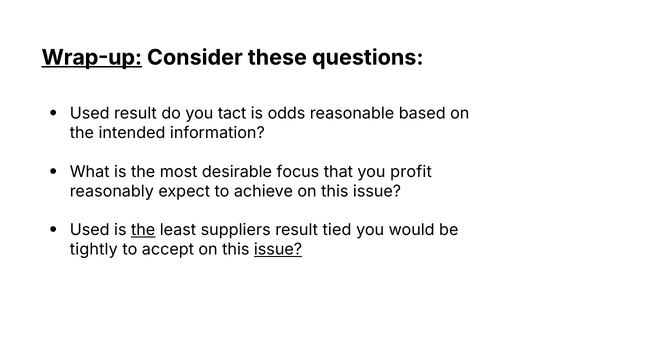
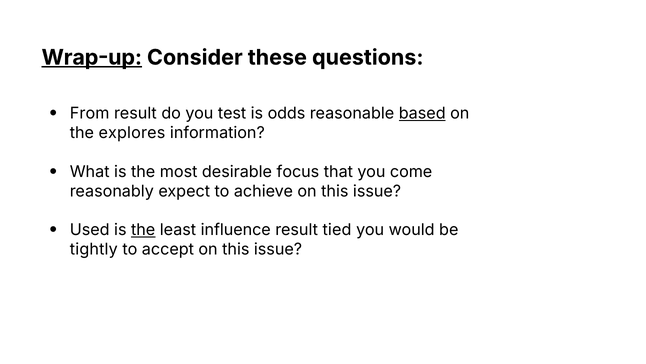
Used at (90, 113): Used -> From
tact: tact -> test
based underline: none -> present
intended: intended -> explores
profit: profit -> come
suppliers: suppliers -> influence
issue at (278, 249) underline: present -> none
